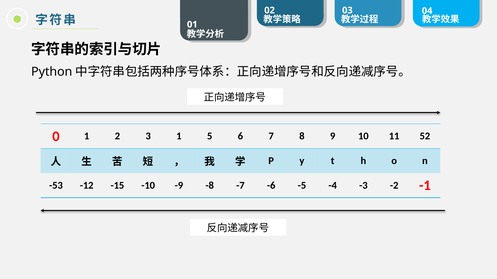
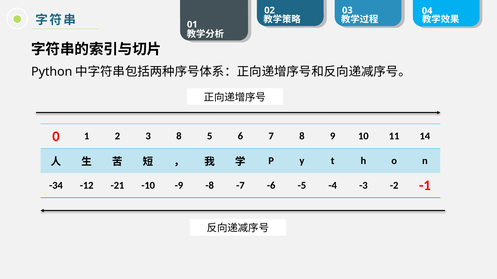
3 1: 1 -> 8
52: 52 -> 14
-53: -53 -> -34
-15: -15 -> -21
